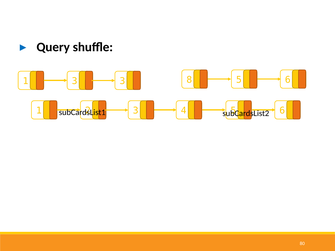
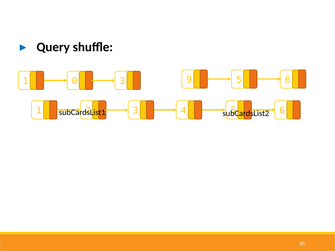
1 3: 3 -> 0
8: 8 -> 9
